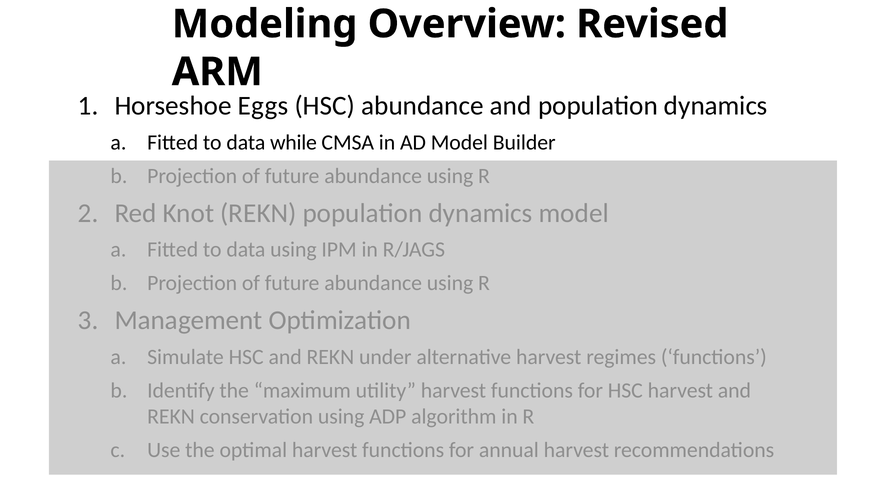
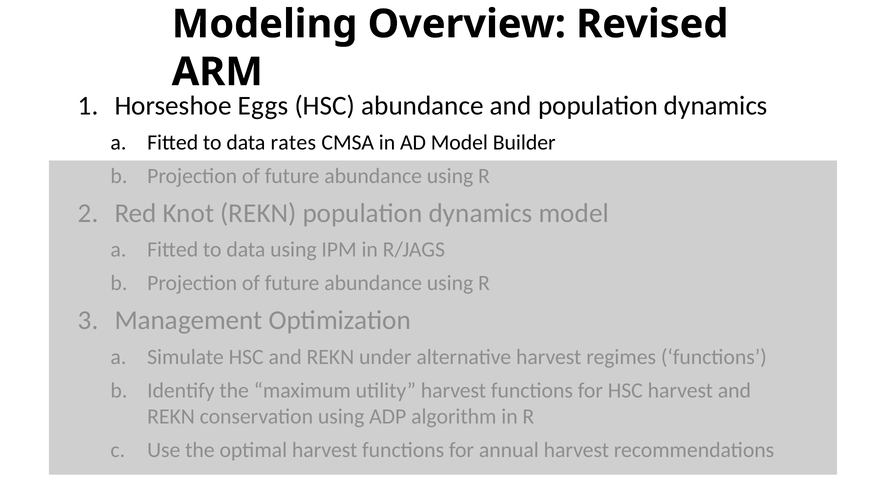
while: while -> rates
